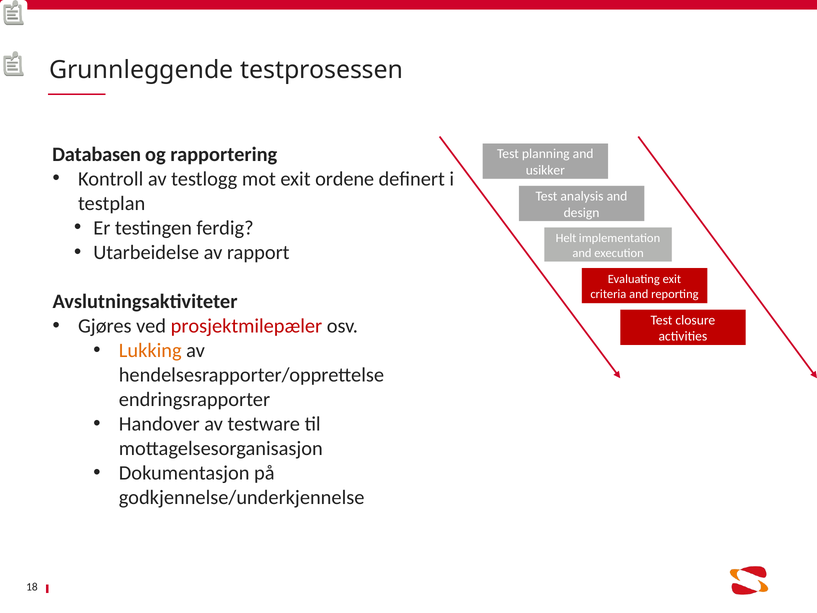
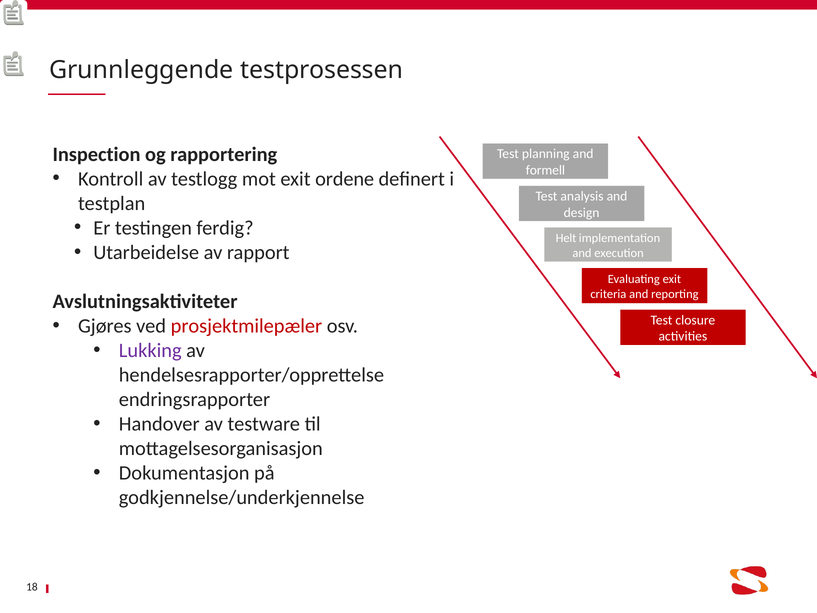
Databasen: Databasen -> Inspection
usikker: usikker -> formell
Lukking colour: orange -> purple
